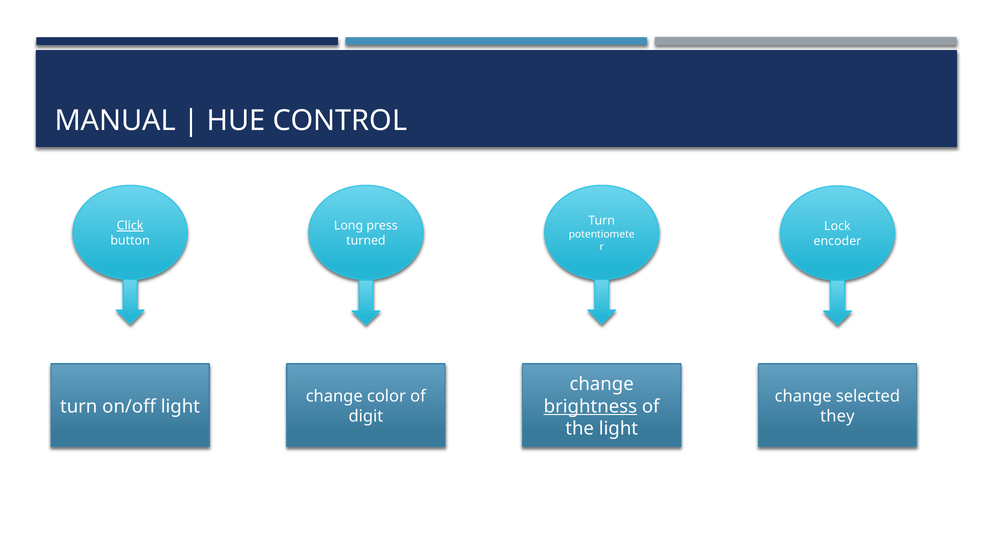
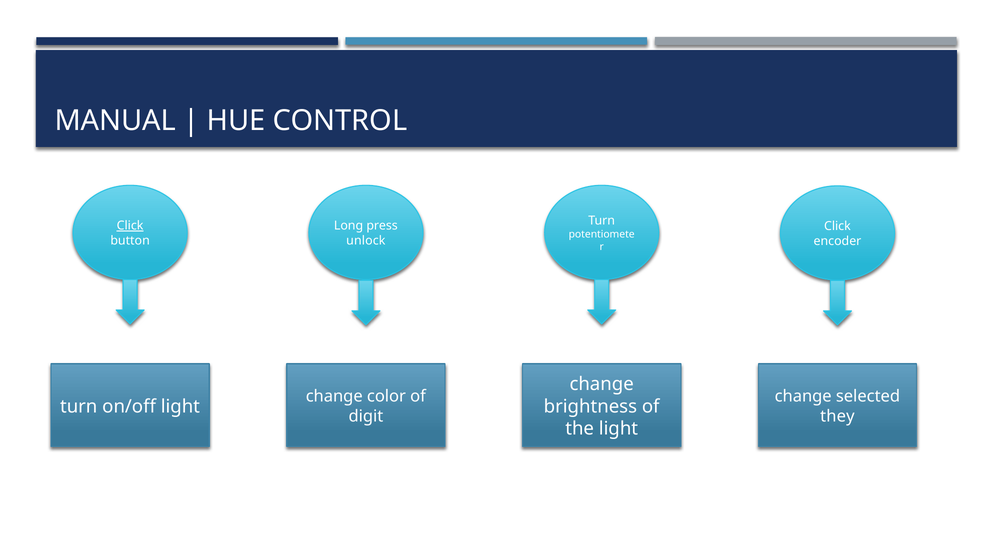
Lock at (837, 226): Lock -> Click
turned: turned -> unlock
brightness underline: present -> none
